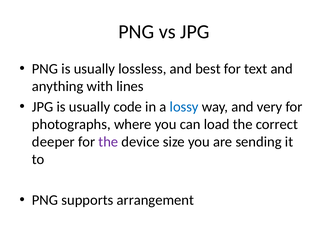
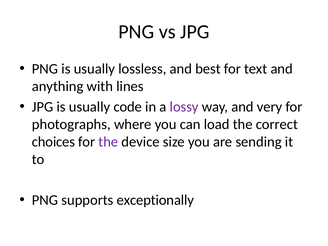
lossy colour: blue -> purple
deeper: deeper -> choices
arrangement: arrangement -> exceptionally
